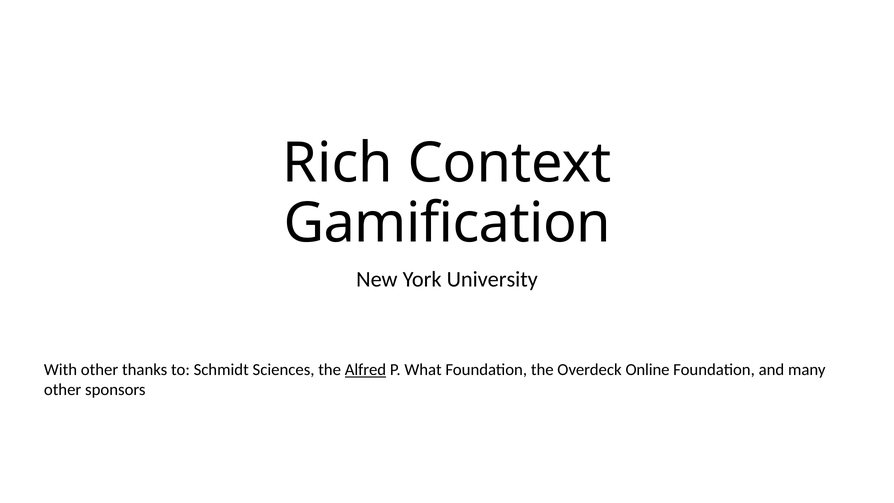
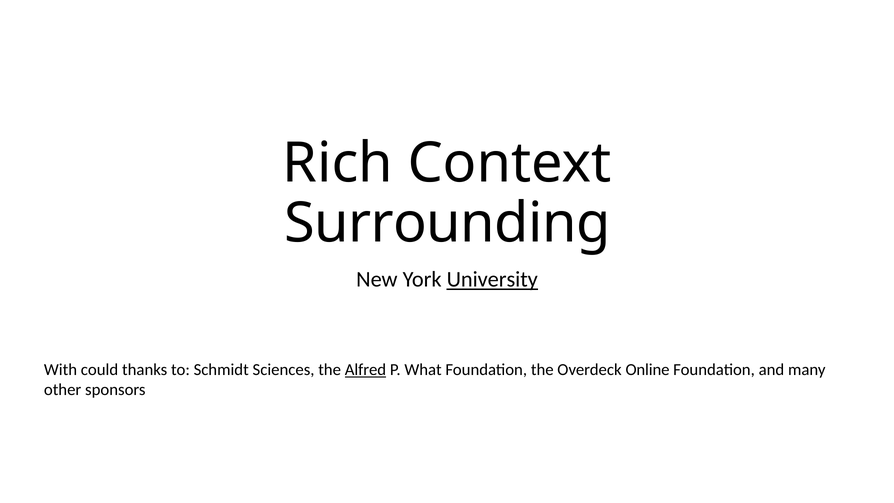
Gamification: Gamification -> Surrounding
University underline: none -> present
With other: other -> could
